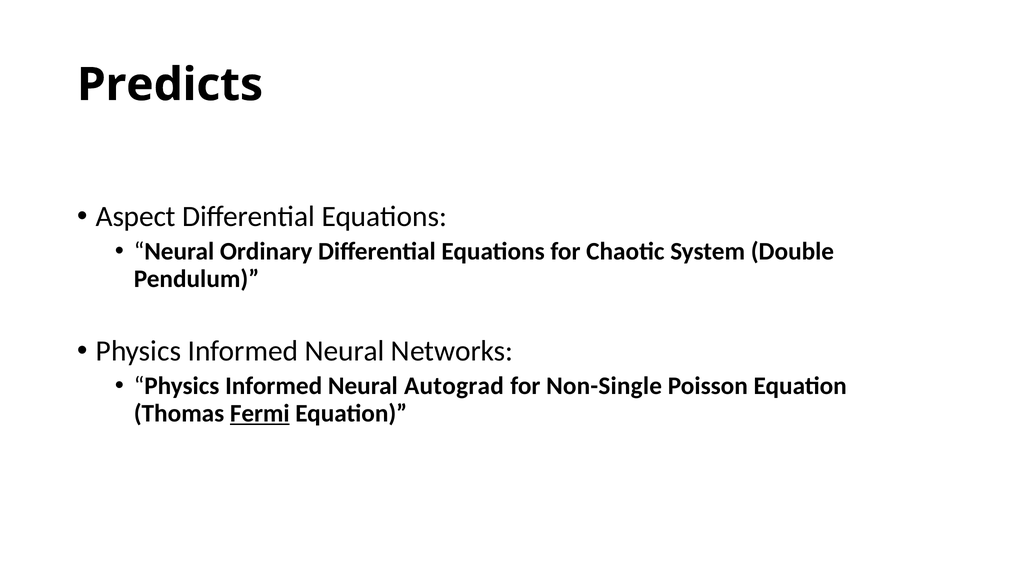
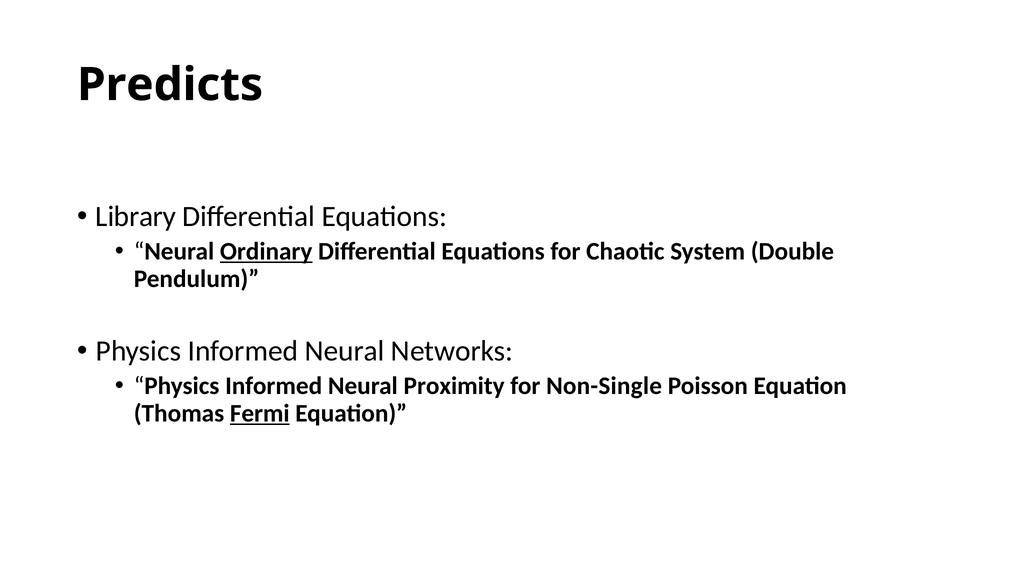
Aspect: Aspect -> Library
Ordinary underline: none -> present
Autograd: Autograd -> Proximity
